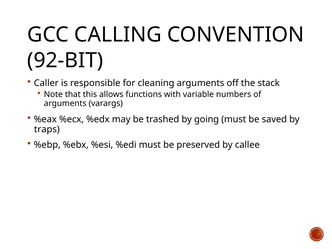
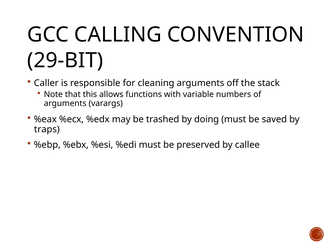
92-BIT: 92-BIT -> 29-BIT
going: going -> doing
